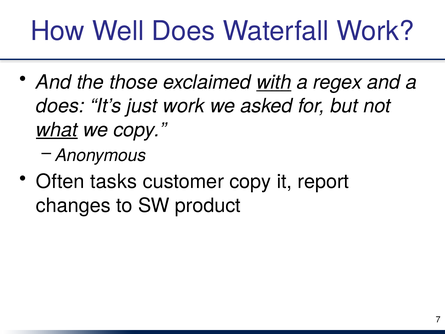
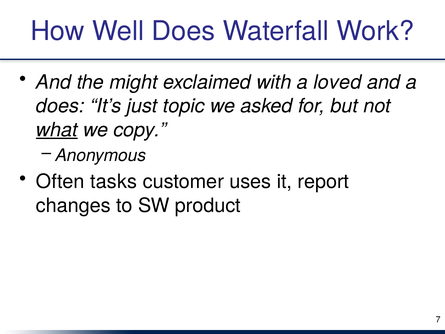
those: those -> might
with underline: present -> none
regex: regex -> loved
just work: work -> topic
customer copy: copy -> uses
